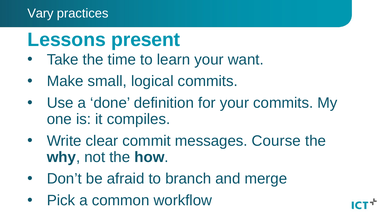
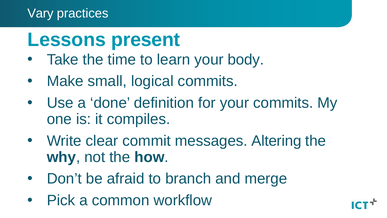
want: want -> body
Course: Course -> Altering
